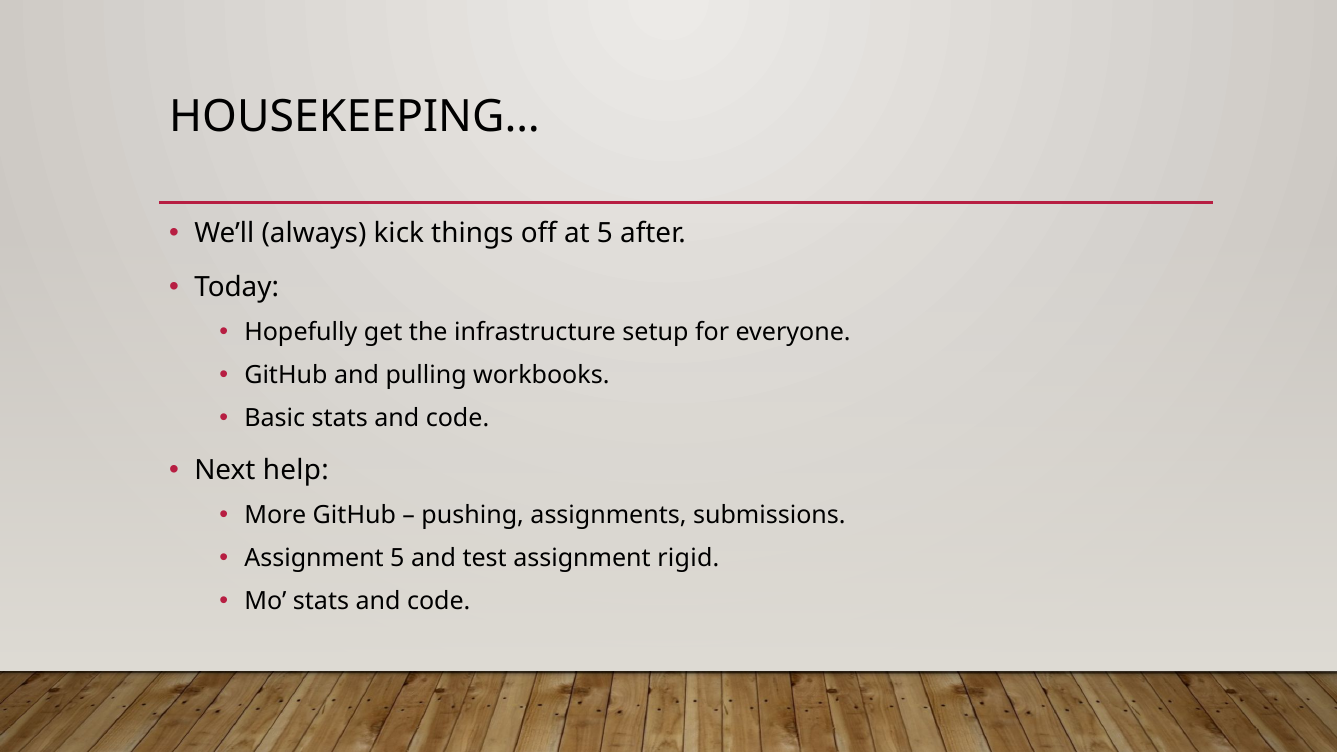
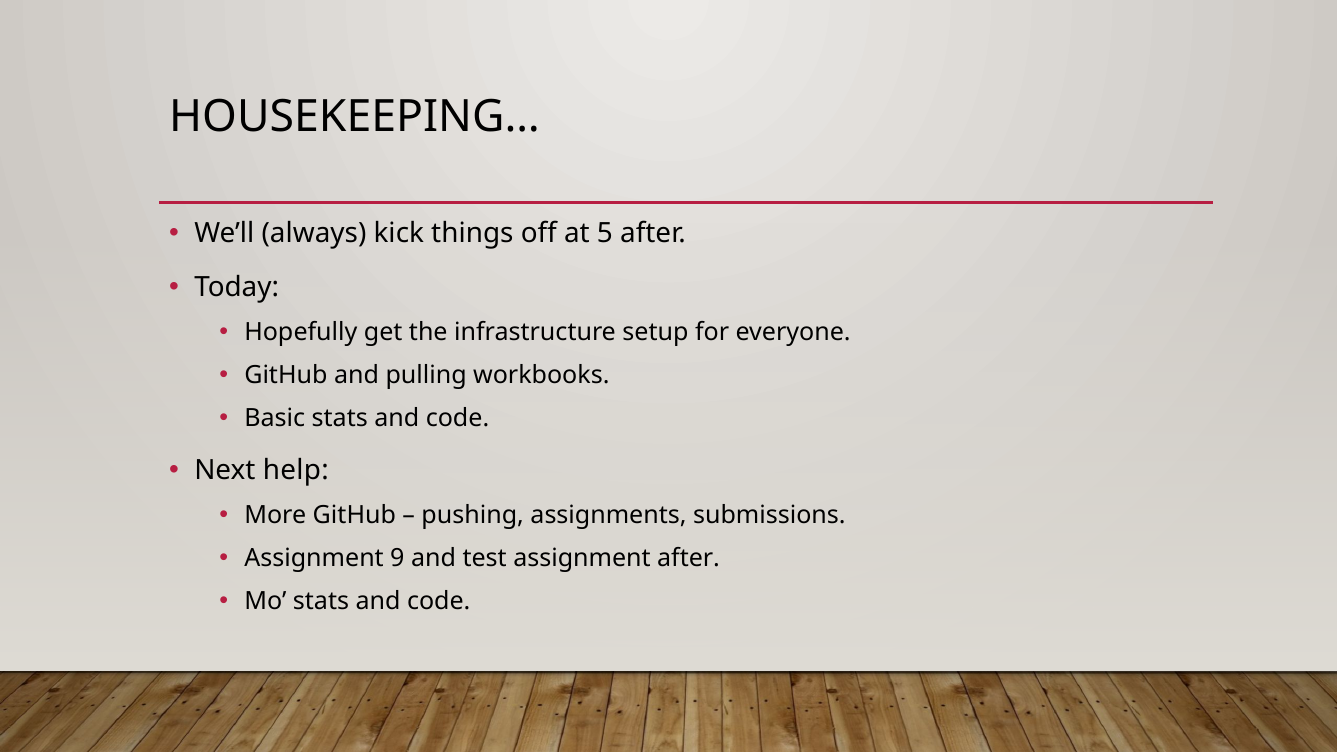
Assignment 5: 5 -> 9
assignment rigid: rigid -> after
